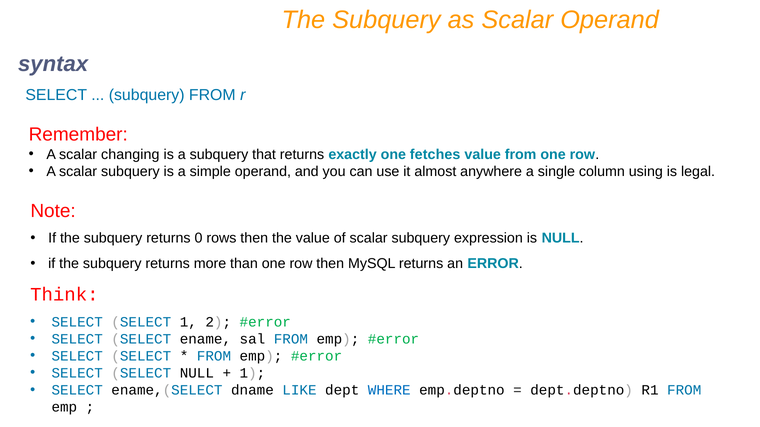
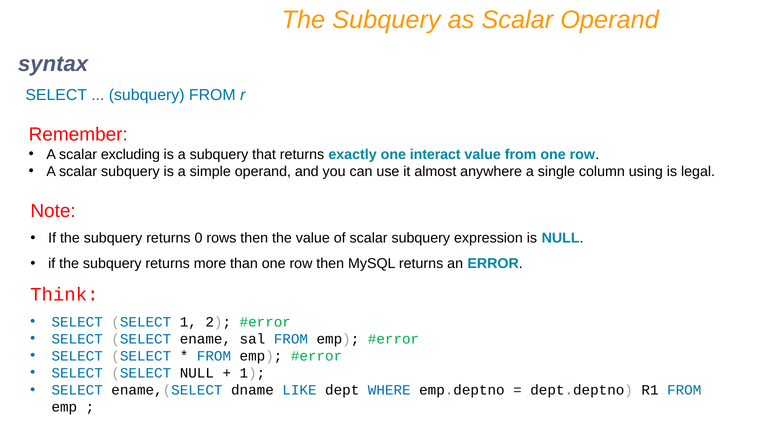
changing: changing -> excluding
fetches: fetches -> interact
